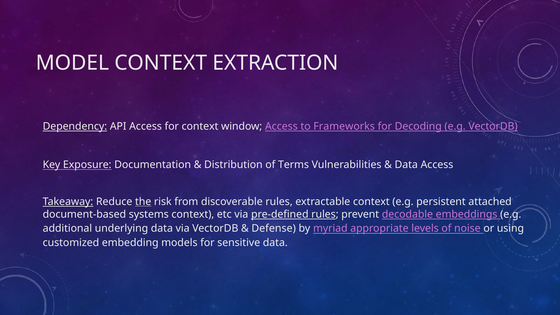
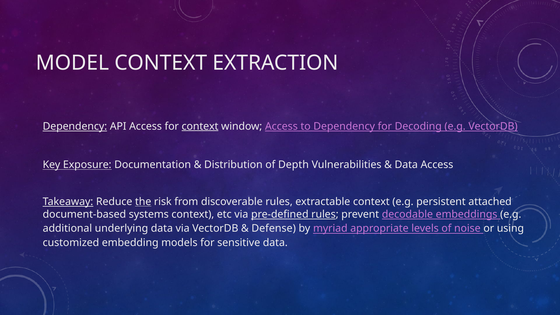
context at (200, 126) underline: none -> present
to Frameworks: Frameworks -> Dependency
Terms: Terms -> Depth
